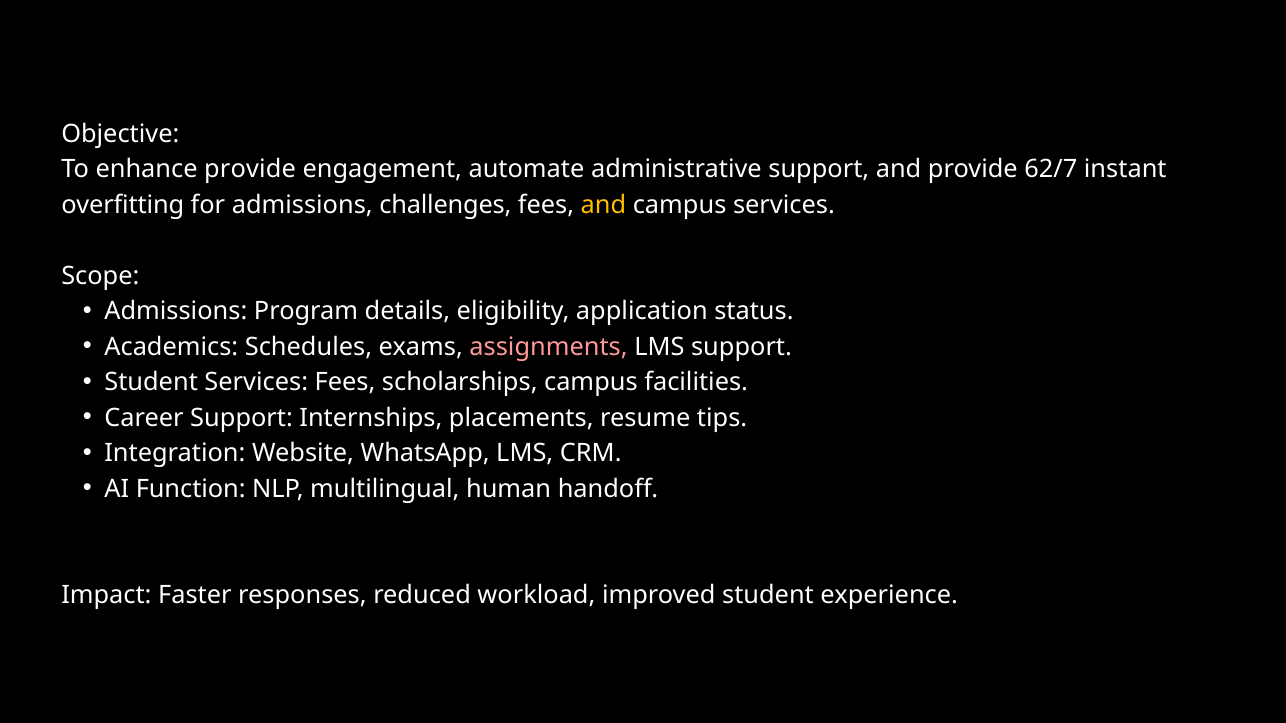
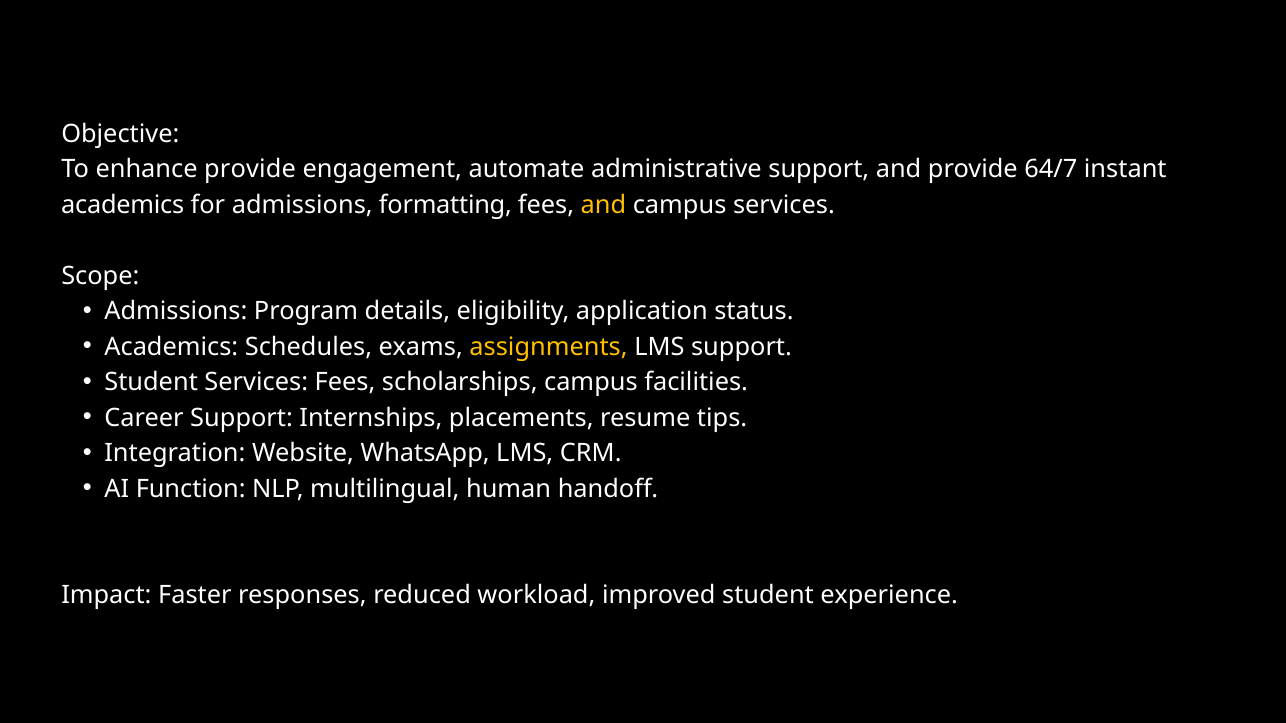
62/7: 62/7 -> 64/7
overfitting at (123, 205): overfitting -> academics
challenges: challenges -> formatting
assignments colour: pink -> yellow
